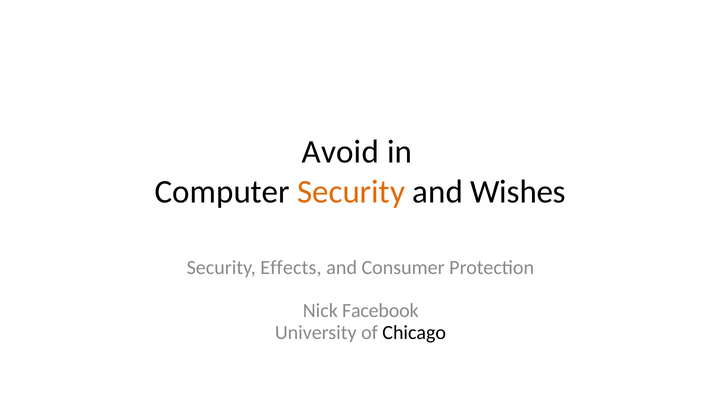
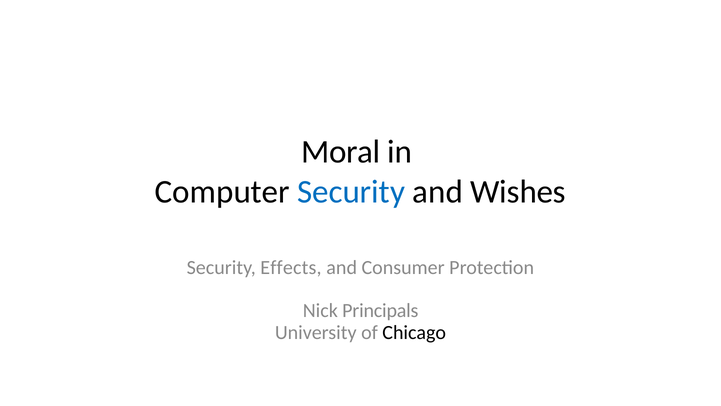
Avoid: Avoid -> Moral
Security at (351, 192) colour: orange -> blue
Facebook: Facebook -> Principals
